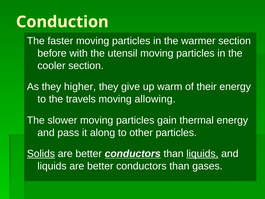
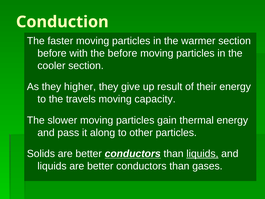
the utensil: utensil -> before
warm: warm -> result
allowing: allowing -> capacity
Solids underline: present -> none
